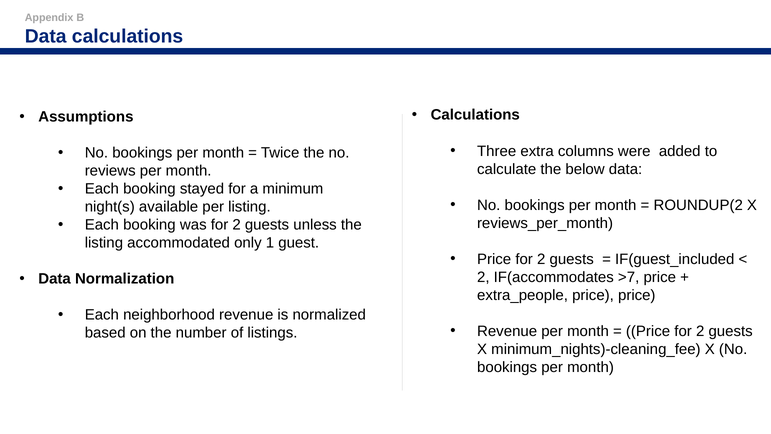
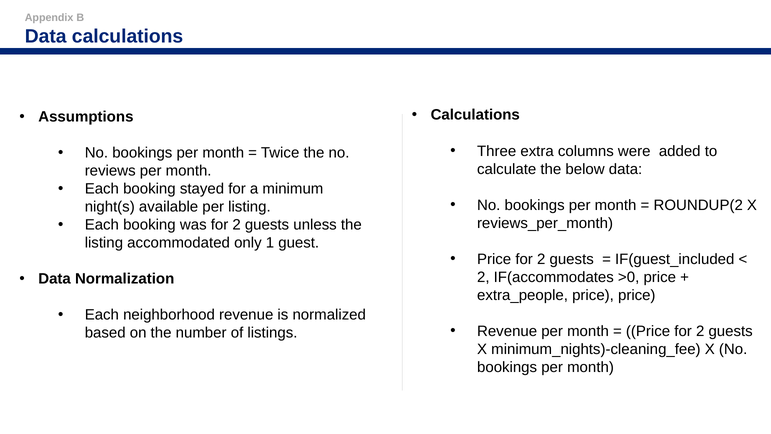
>7: >7 -> >0
